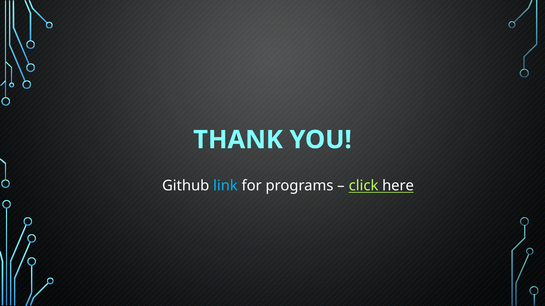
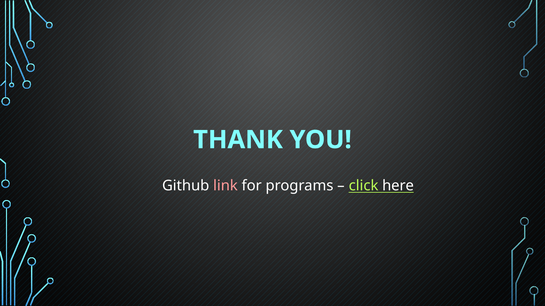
link colour: light blue -> pink
